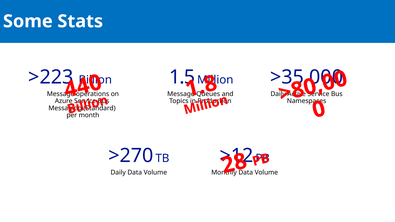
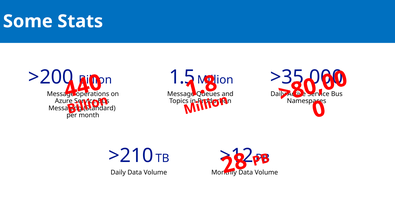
>223: >223 -> >200
>270: >270 -> >210
